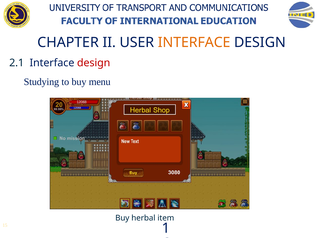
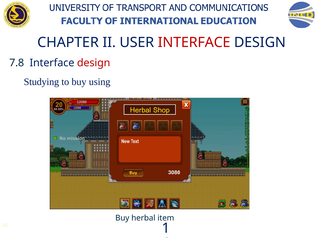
INTERFACE at (194, 42) colour: orange -> red
2.1: 2.1 -> 7.8
menu: menu -> using
